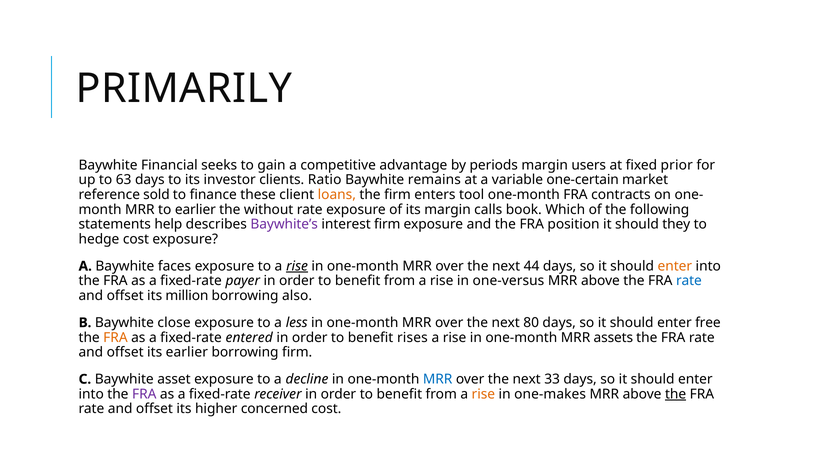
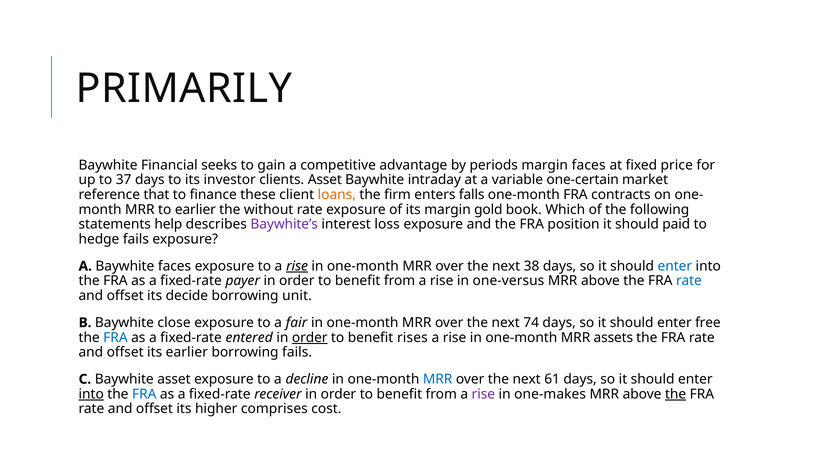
margin users: users -> faces
prior: prior -> price
63: 63 -> 37
clients Ratio: Ratio -> Asset
remains: remains -> intraday
sold: sold -> that
tool: tool -> falls
calls: calls -> gold
interest firm: firm -> loss
they: they -> paid
hedge cost: cost -> fails
44: 44 -> 38
enter at (675, 266) colour: orange -> blue
million: million -> decide
also: also -> unit
less: less -> fair
80: 80 -> 74
FRA at (115, 338) colour: orange -> blue
order at (310, 338) underline: none -> present
borrowing firm: firm -> fails
33: 33 -> 61
into at (91, 394) underline: none -> present
FRA at (144, 394) colour: purple -> blue
rise at (483, 394) colour: orange -> purple
concerned: concerned -> comprises
